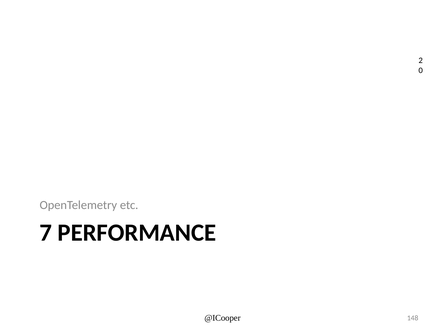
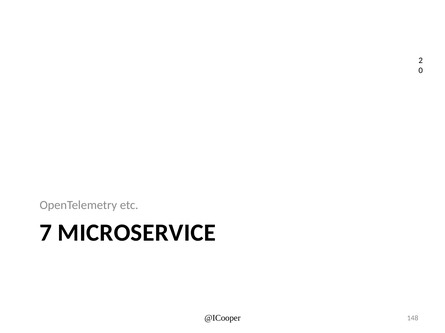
PERFORMANCE: PERFORMANCE -> MICROSERVICE
